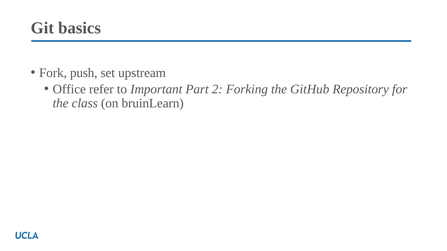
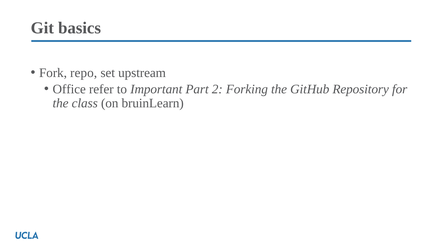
push: push -> repo
